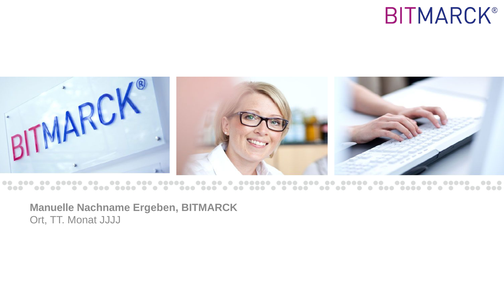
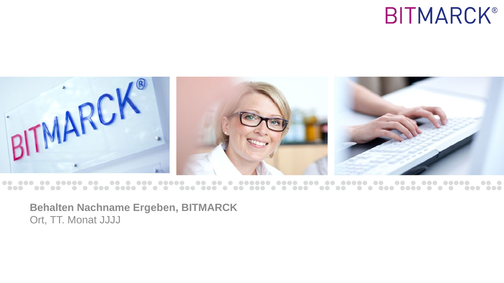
Manuelle: Manuelle -> Behalten
